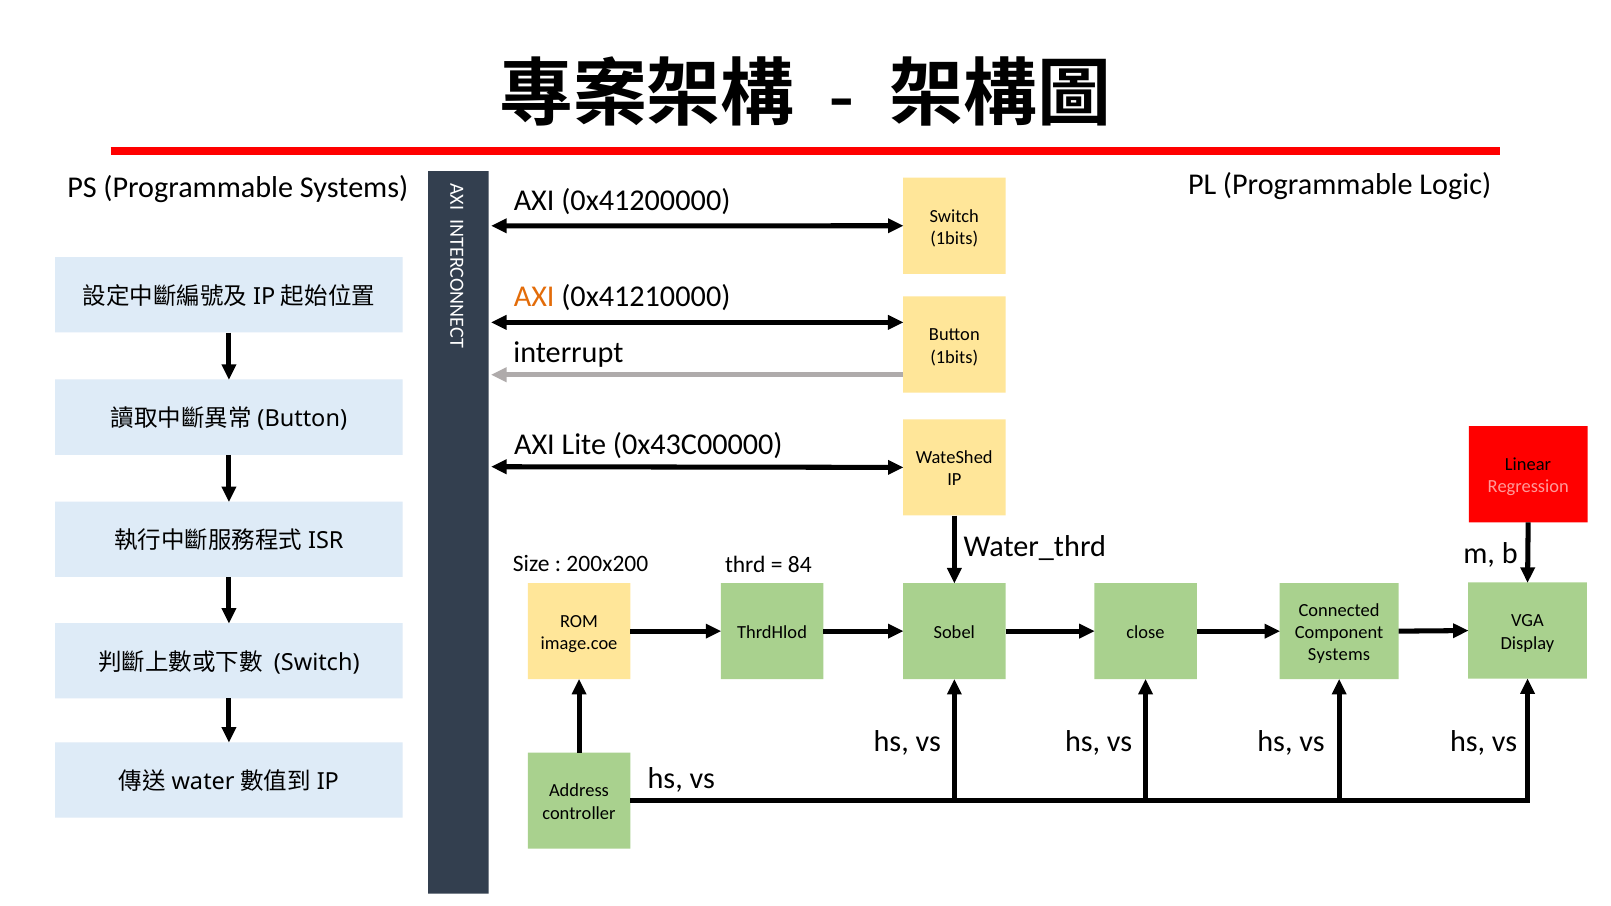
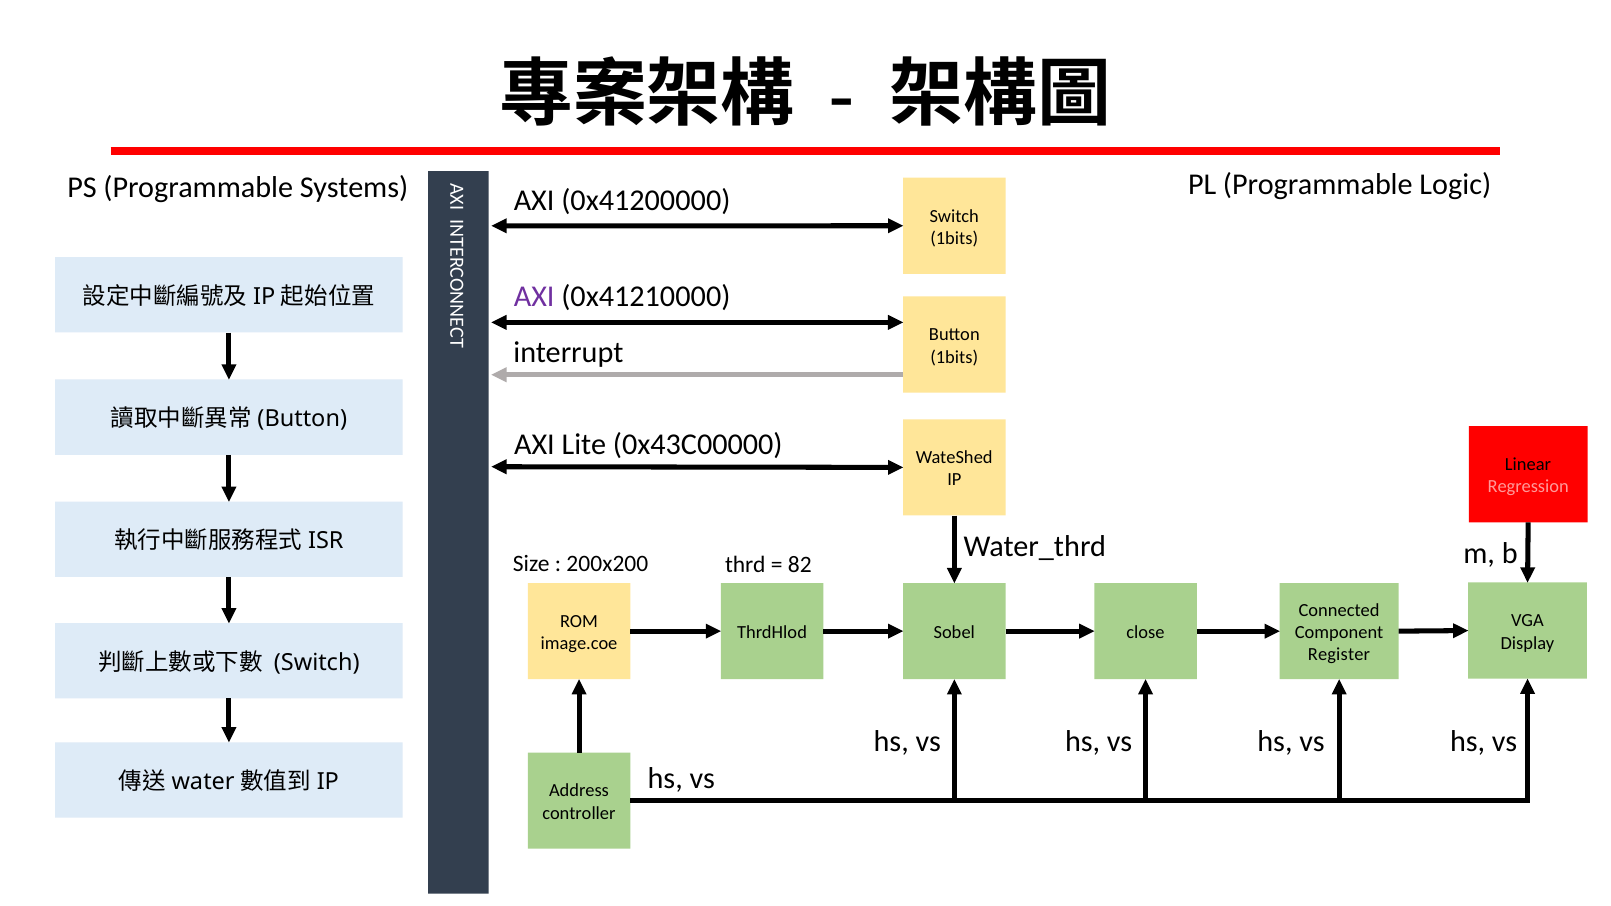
AXI at (534, 297) colour: orange -> purple
84: 84 -> 82
Systems at (1339, 655): Systems -> Register
